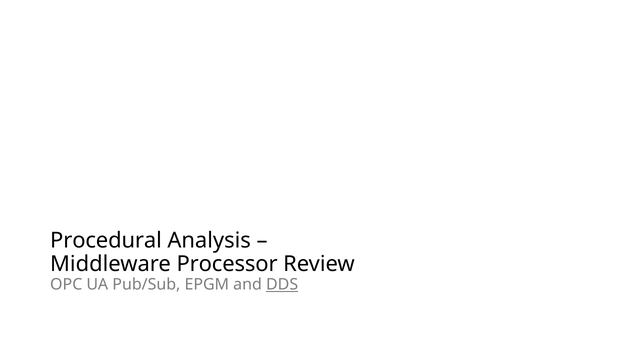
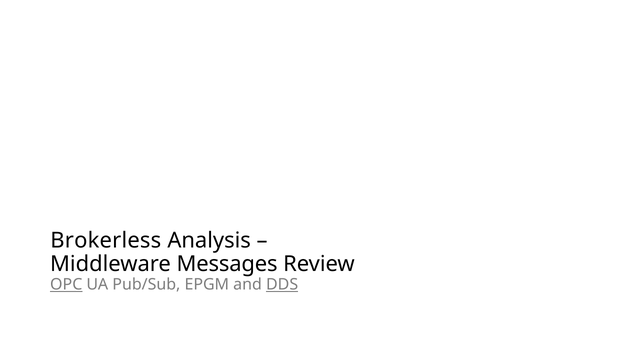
Procedural: Procedural -> Brokerless
Processor: Processor -> Messages
OPC underline: none -> present
